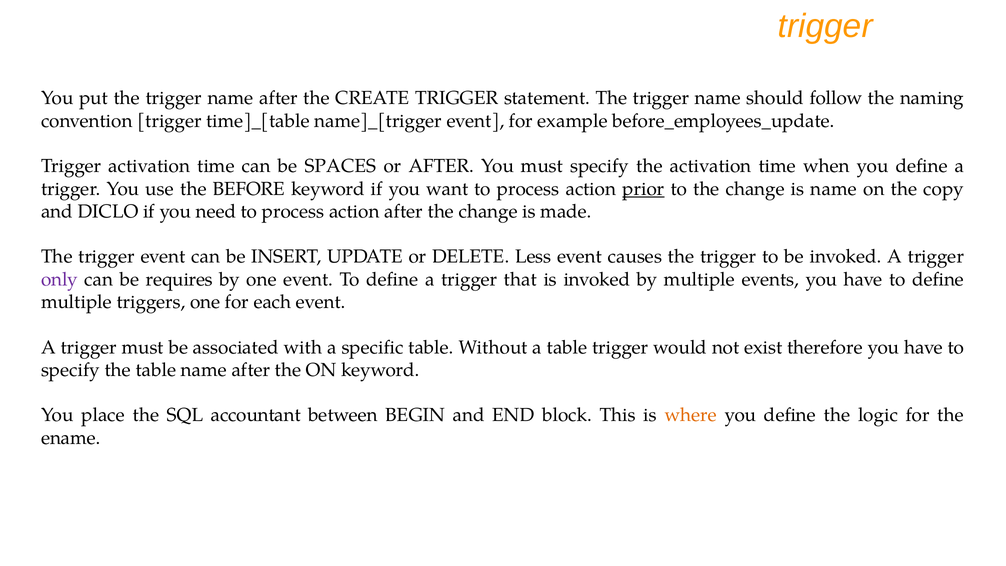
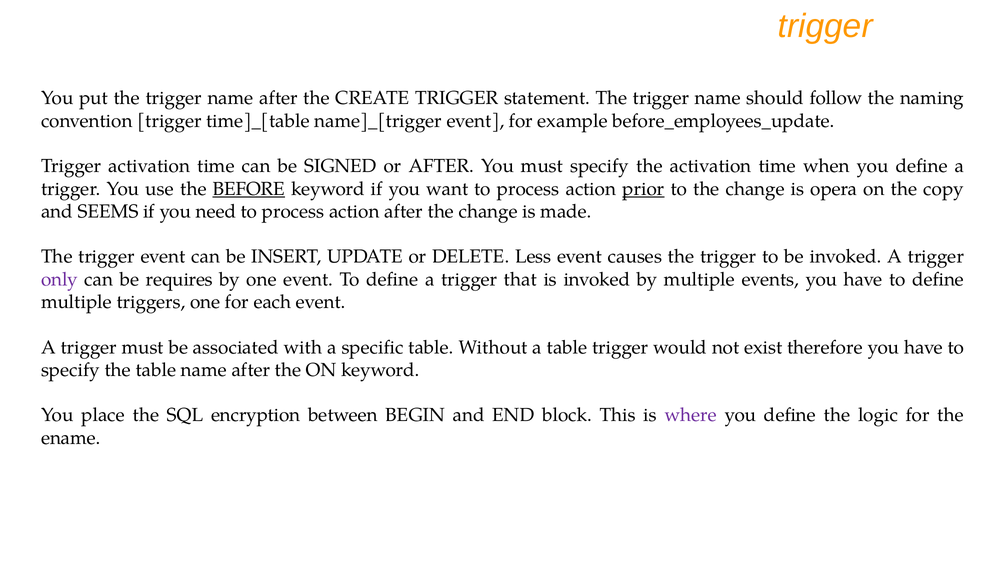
SPACES: SPACES -> SIGNED
BEFORE underline: none -> present
is name: name -> opera
DICLO: DICLO -> SEEMS
accountant: accountant -> encryption
where colour: orange -> purple
